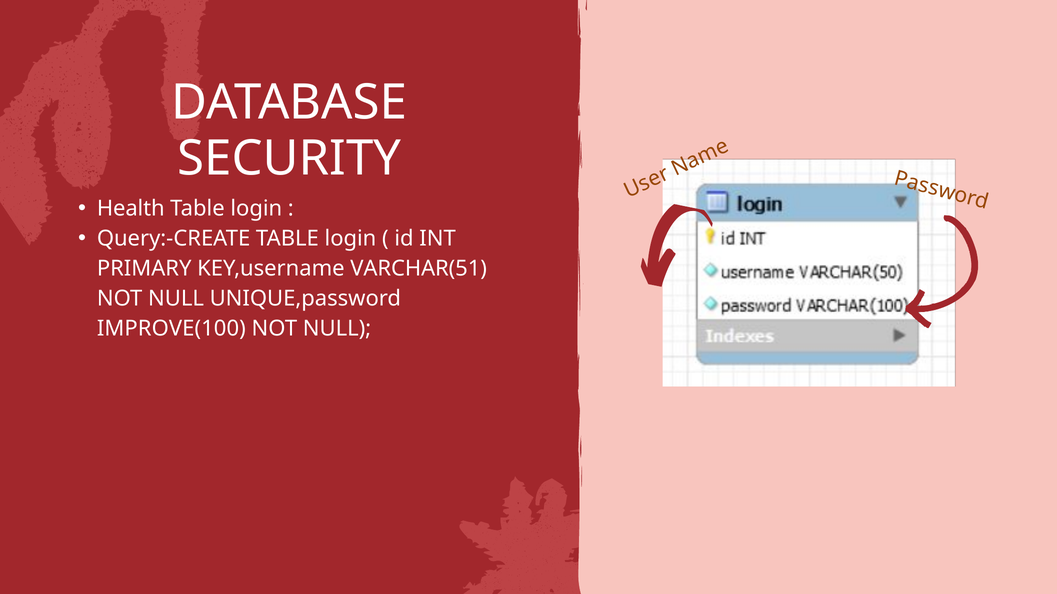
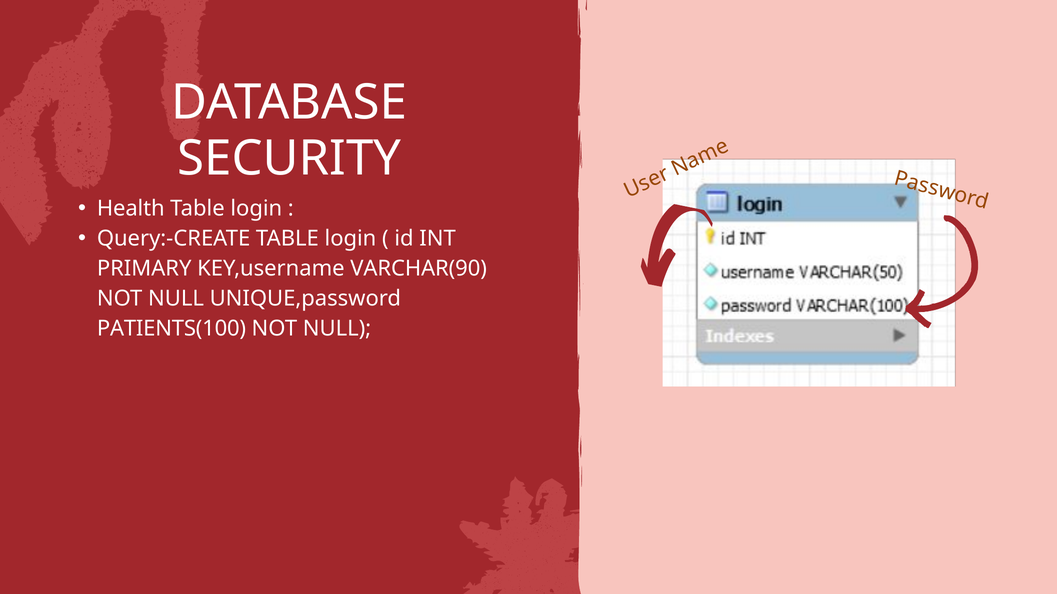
VARCHAR(51: VARCHAR(51 -> VARCHAR(90
IMPROVE(100: IMPROVE(100 -> PATIENTS(100
